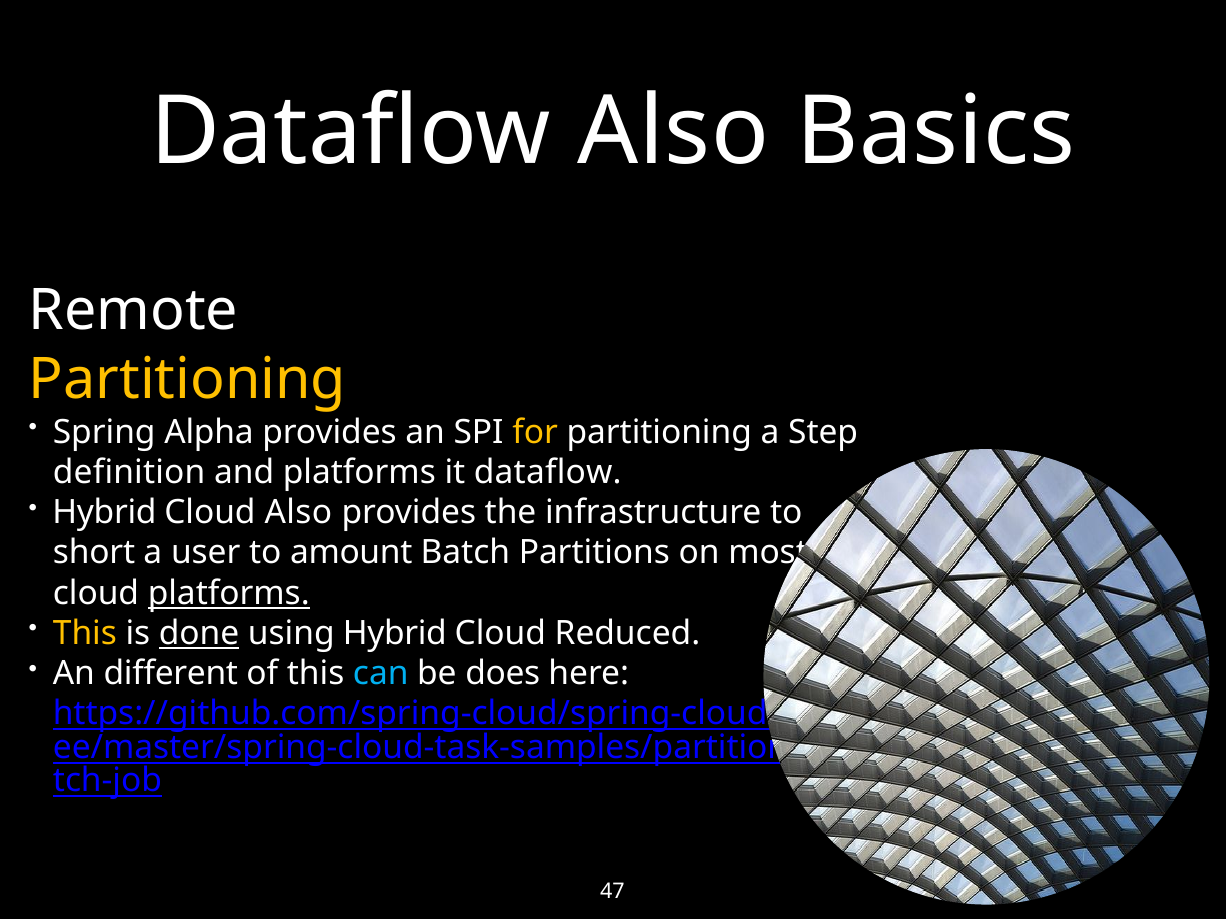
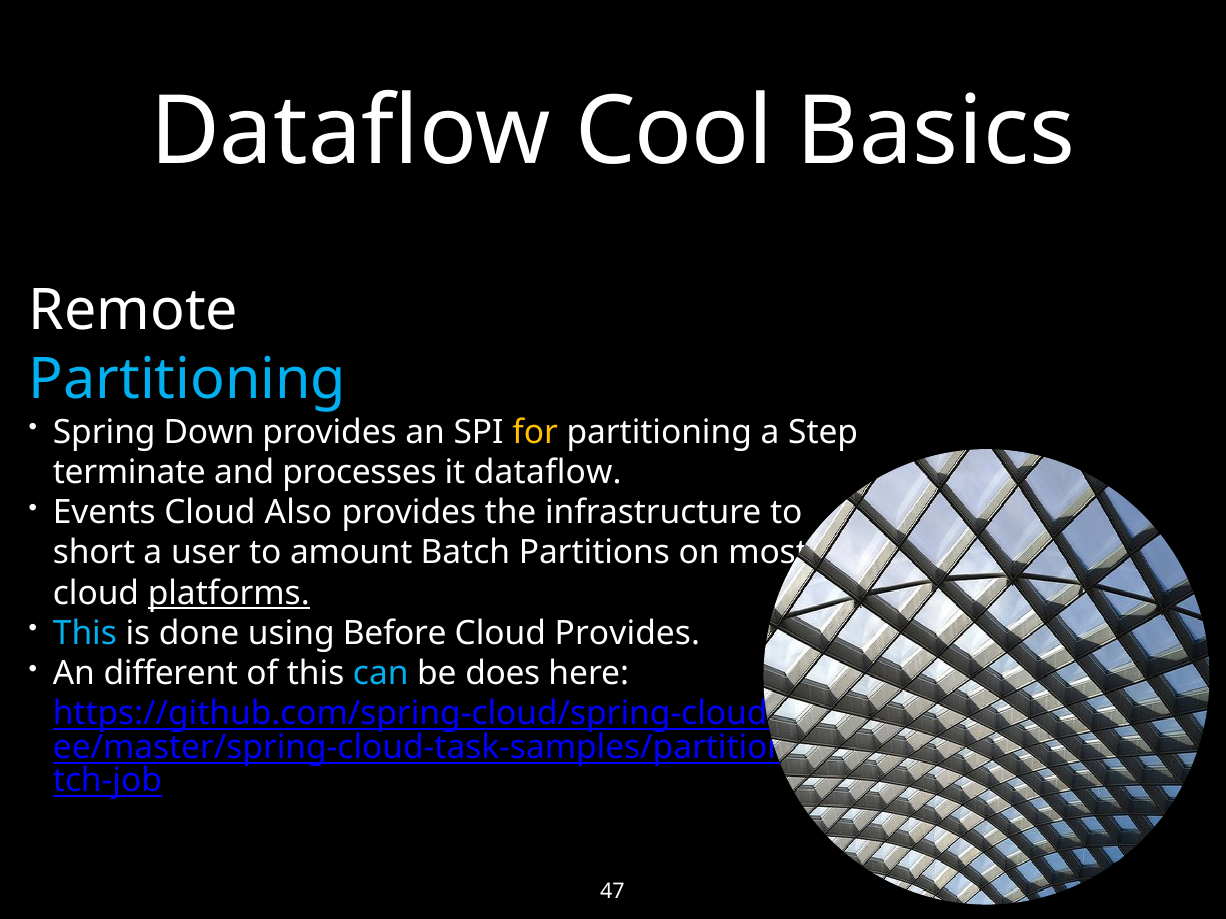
Dataflow Also: Also -> Cool
Partitioning at (187, 380) colour: yellow -> light blue
Alpha: Alpha -> Down
definition: definition -> terminate
and platforms: platforms -> processes
Hybrid at (104, 513): Hybrid -> Events
This at (85, 634) colour: yellow -> light blue
done underline: present -> none
using Hybrid: Hybrid -> Before
Cloud Reduced: Reduced -> Provides
